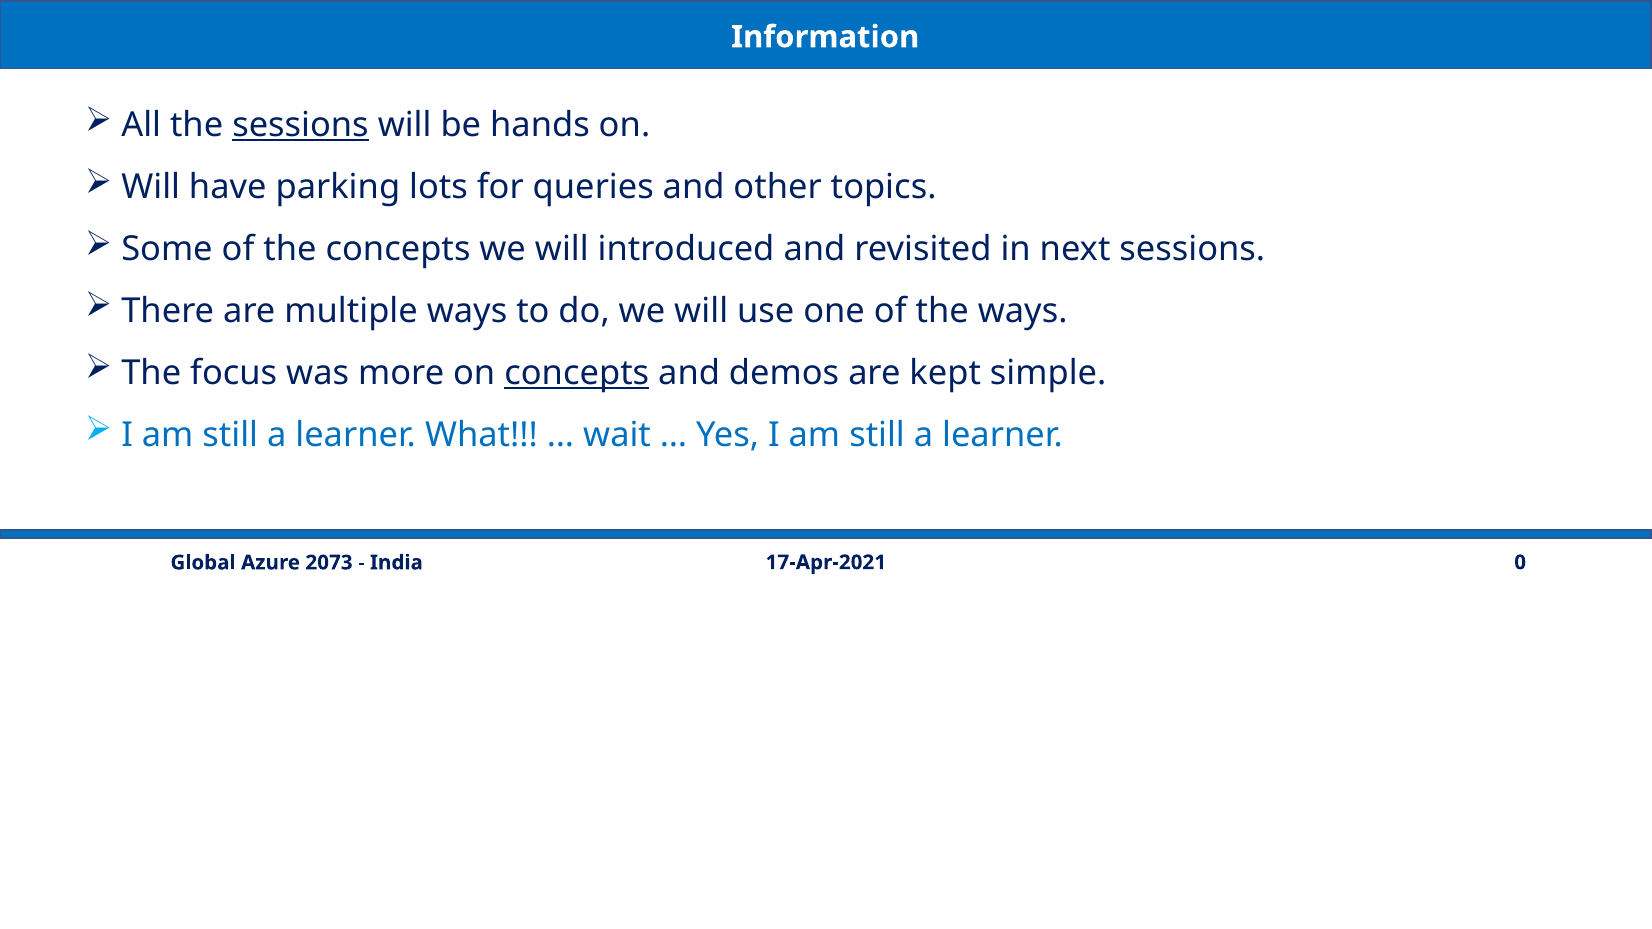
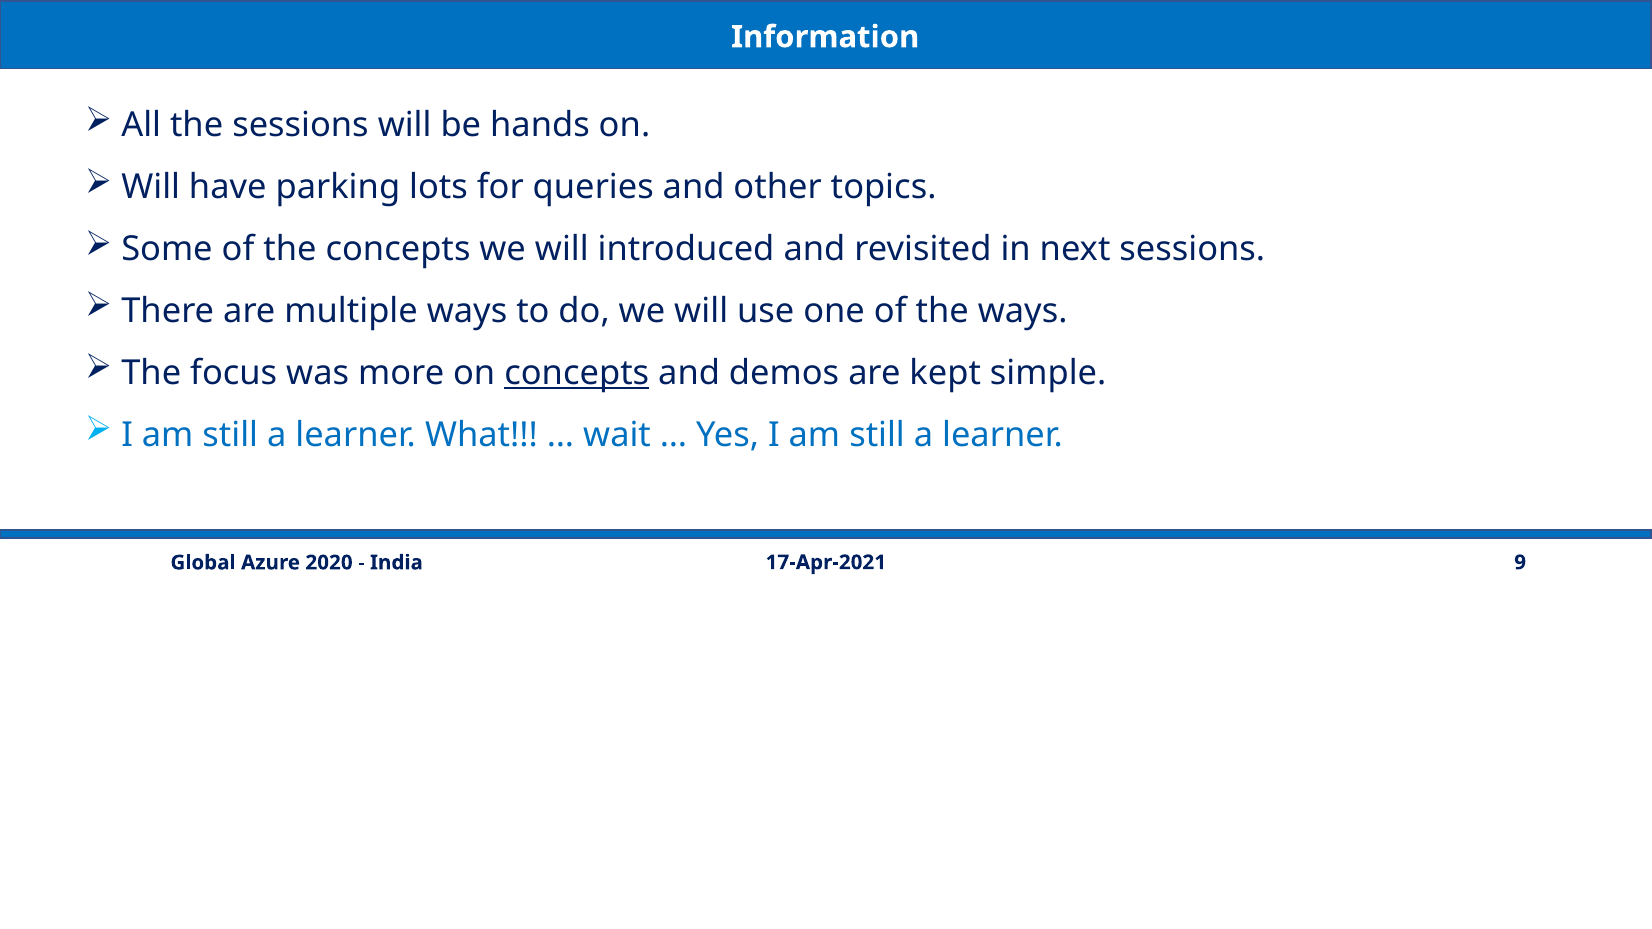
sessions at (300, 125) underline: present -> none
0: 0 -> 9
2073: 2073 -> 2020
